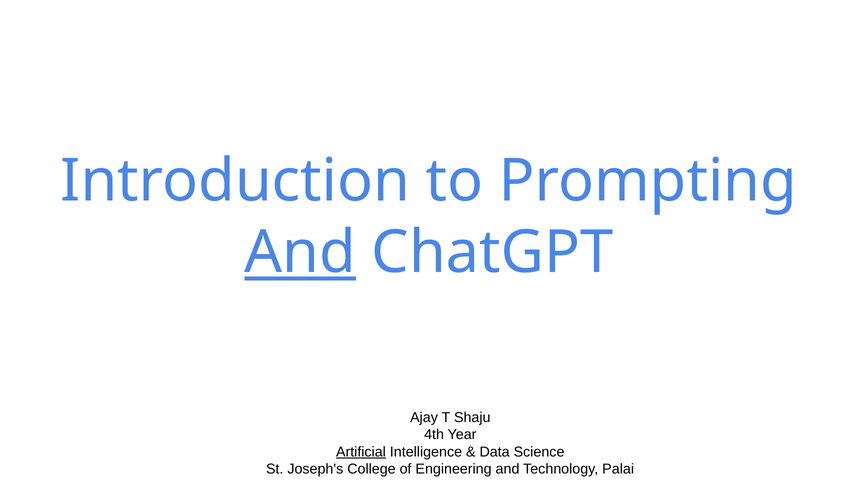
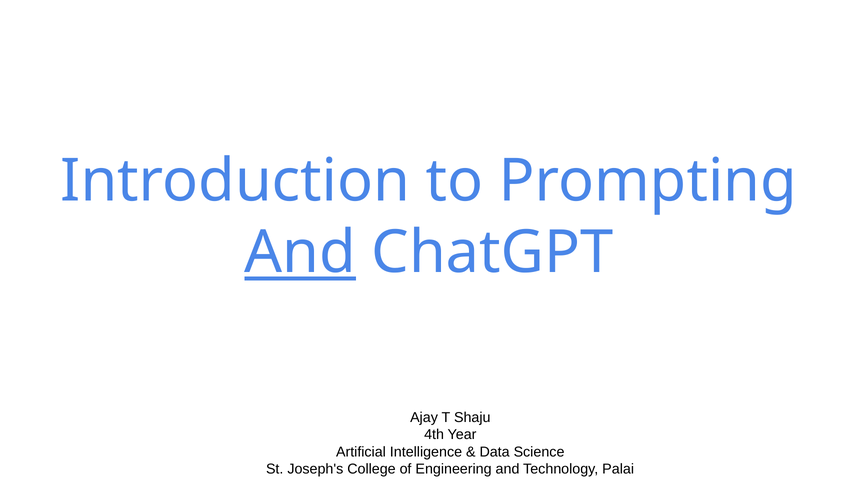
Artificial underline: present -> none
